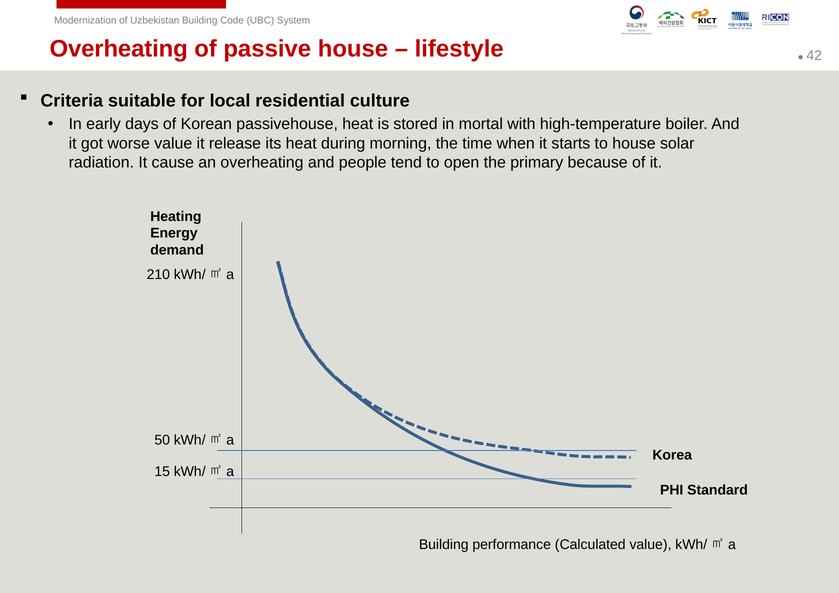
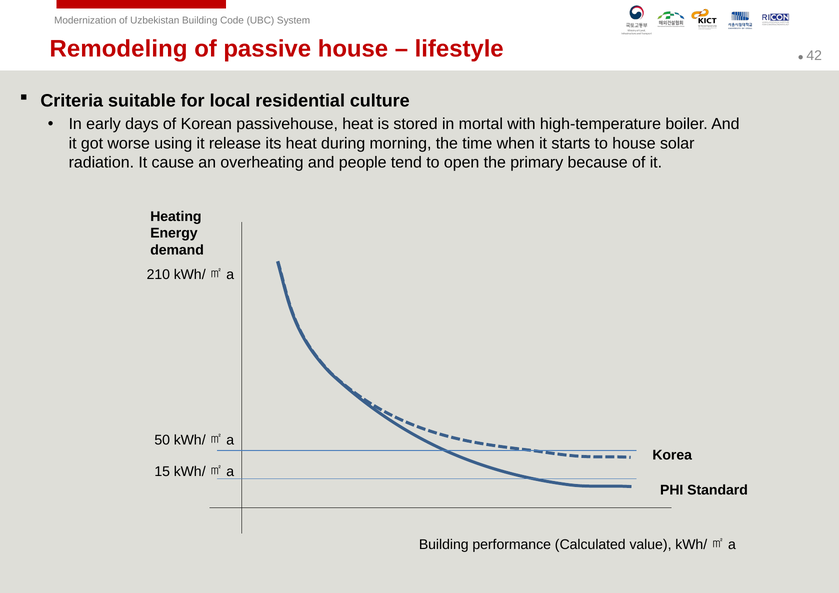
Overheating at (119, 49): Overheating -> Remodeling
worse value: value -> using
